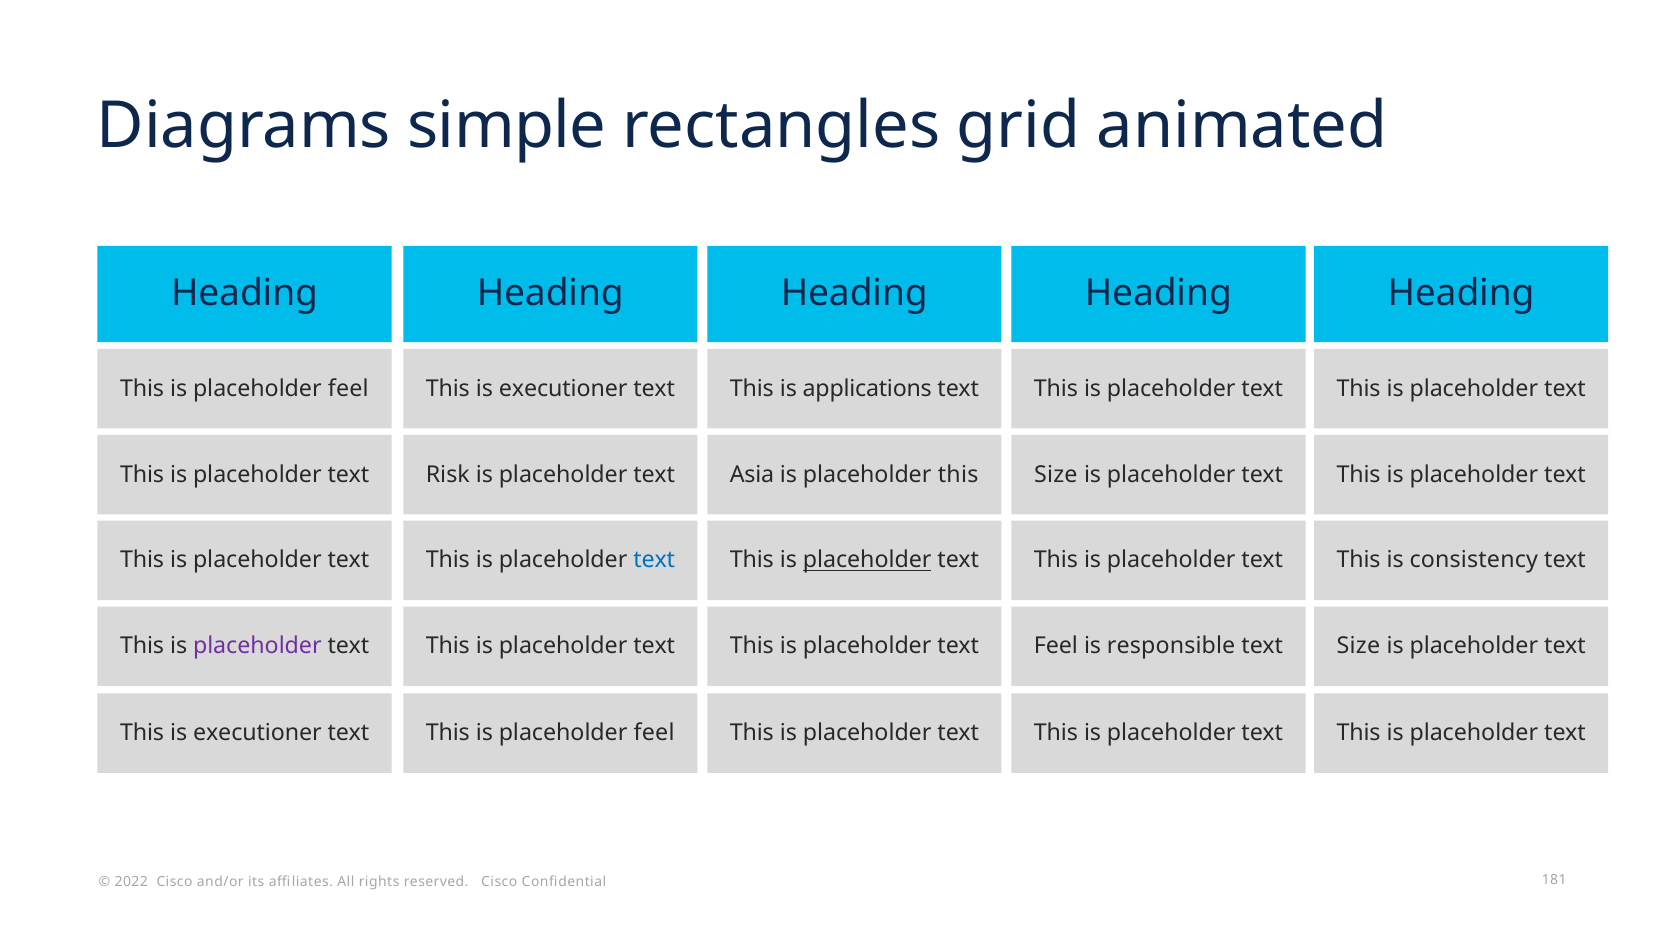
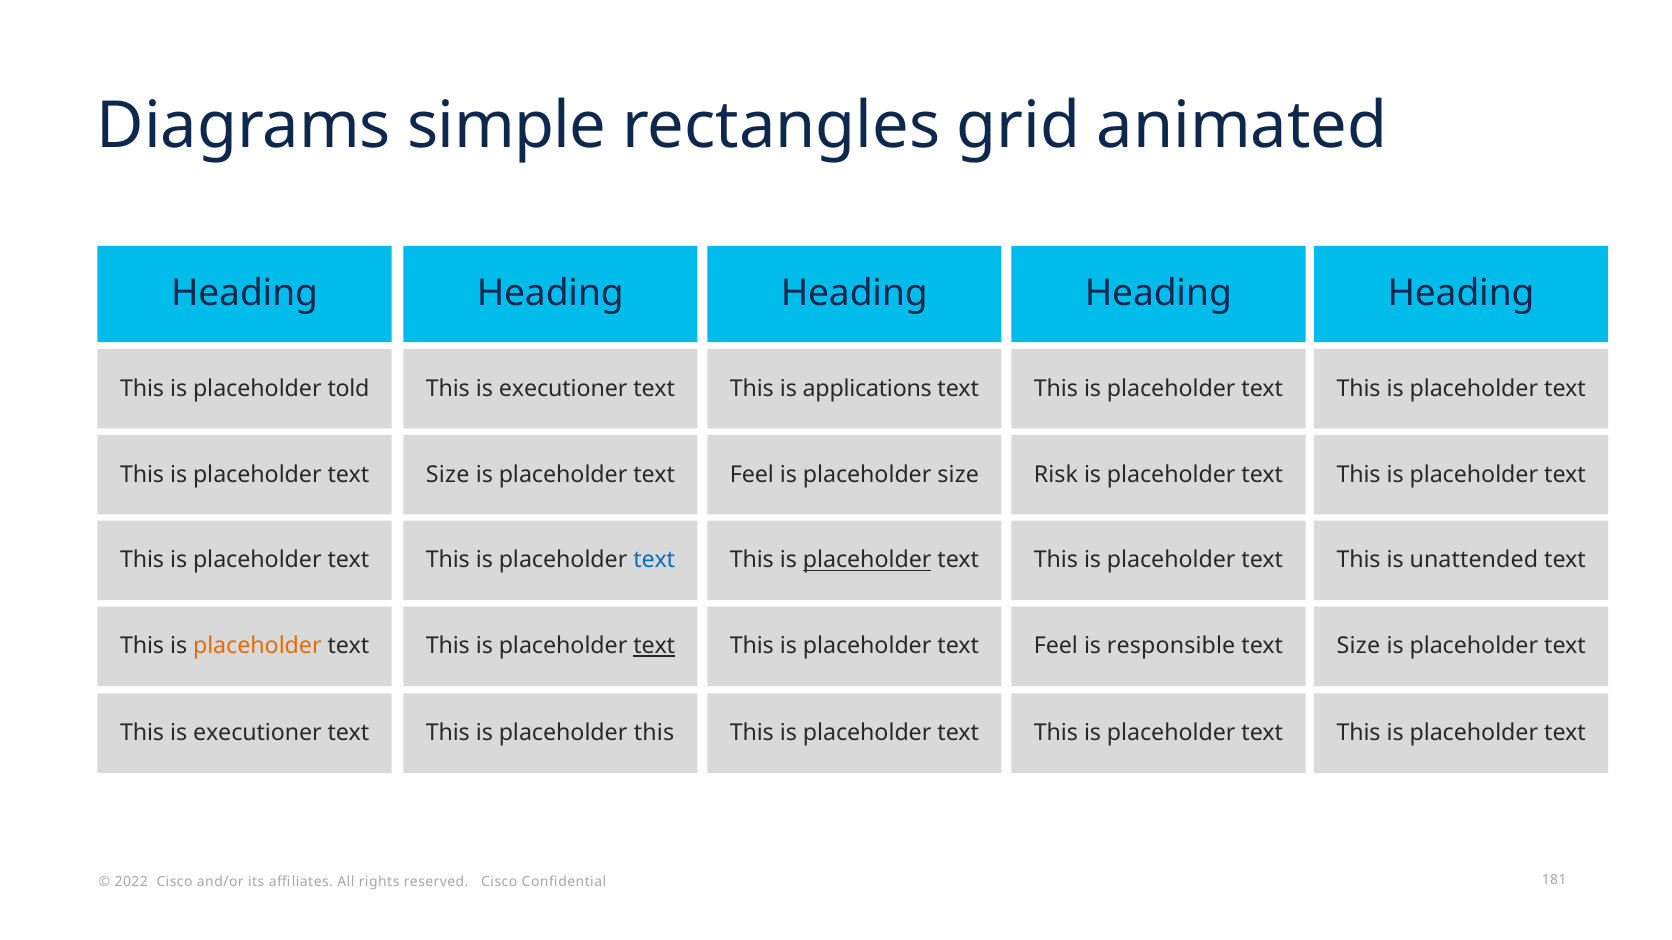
feel at (348, 389): feel -> told
Risk at (448, 475): Risk -> Size
Asia at (752, 475): Asia -> Feel
placeholder this: this -> size
Size at (1056, 475): Size -> Risk
consistency: consistency -> unattended
placeholder at (257, 647) colour: purple -> orange
text at (654, 647) underline: none -> present
feel at (654, 733): feel -> this
